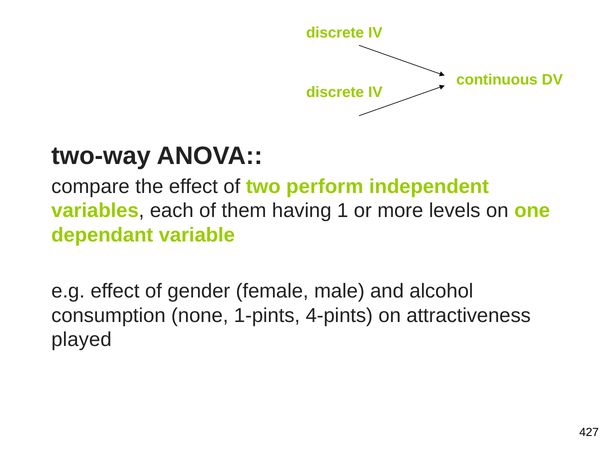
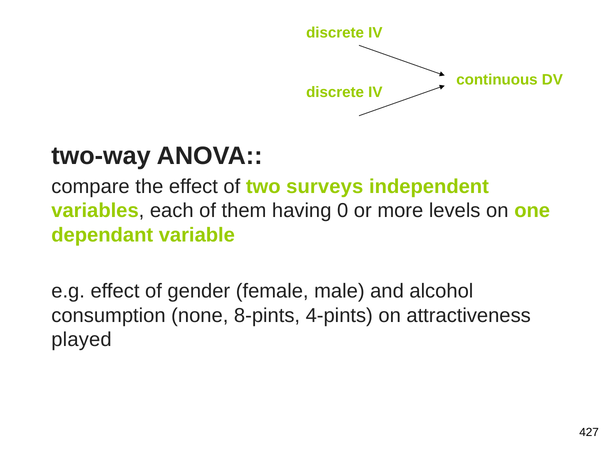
perform: perform -> surveys
1: 1 -> 0
1-pints: 1-pints -> 8-pints
